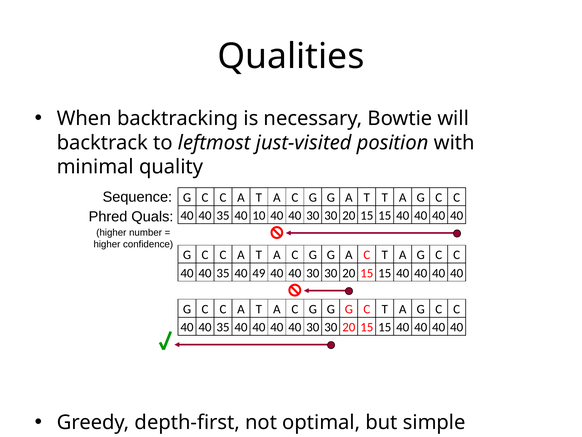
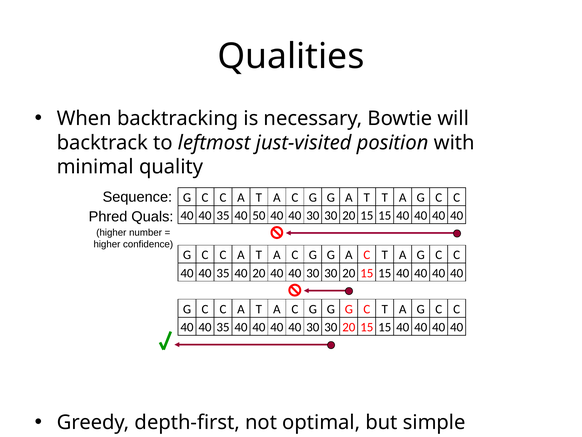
10: 10 -> 50
40 49: 49 -> 20
